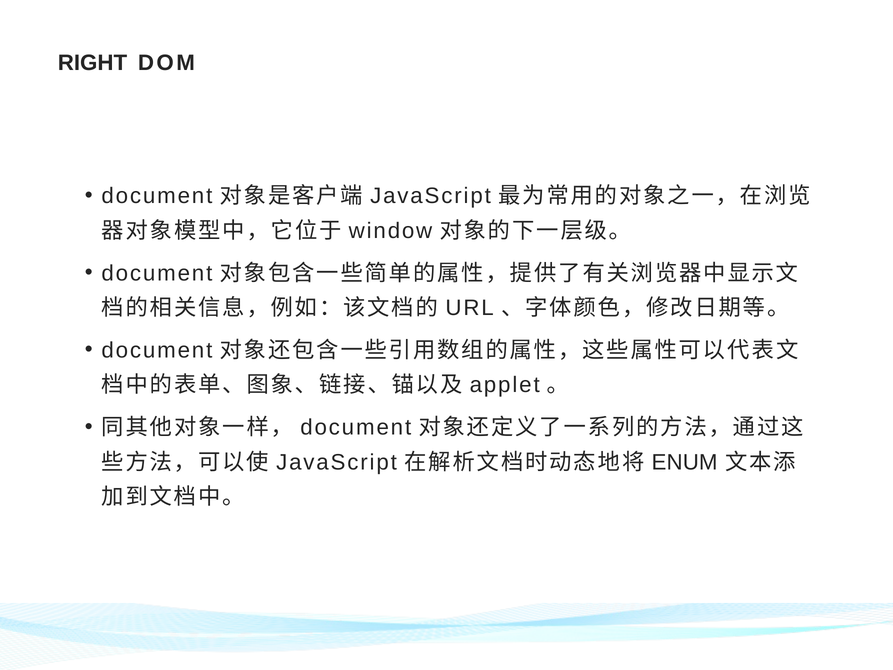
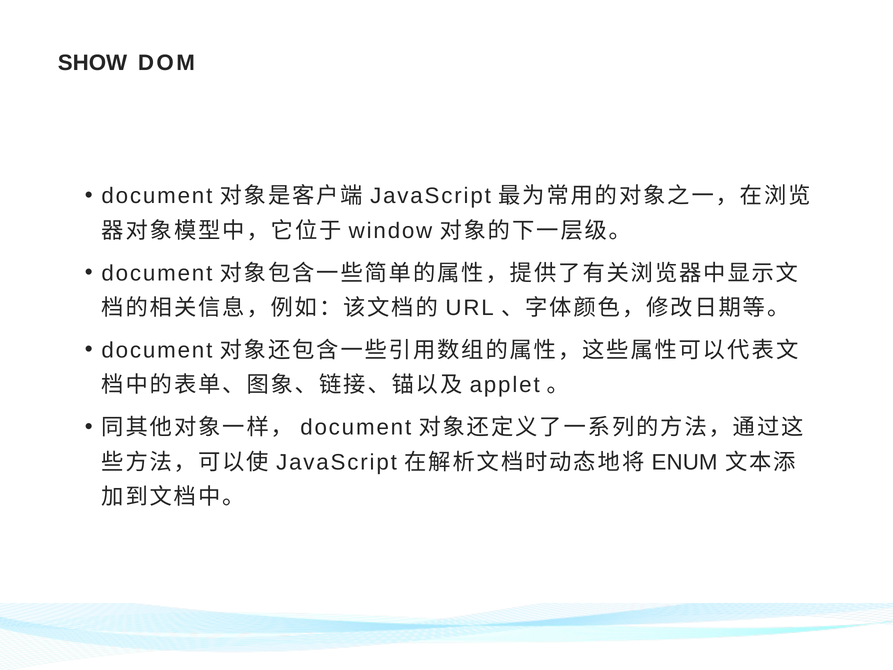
RIGHT: RIGHT -> SHOW
